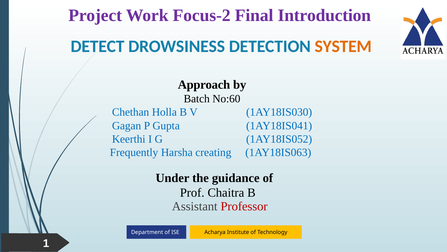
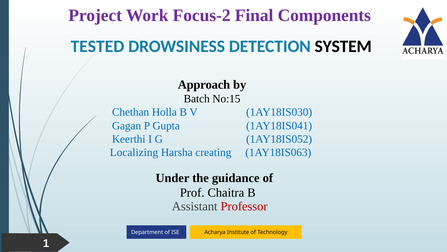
Introduction: Introduction -> Components
DETECT: DETECT -> TESTED
SYSTEM colour: orange -> black
No:60: No:60 -> No:15
Frequently: Frequently -> Localizing
